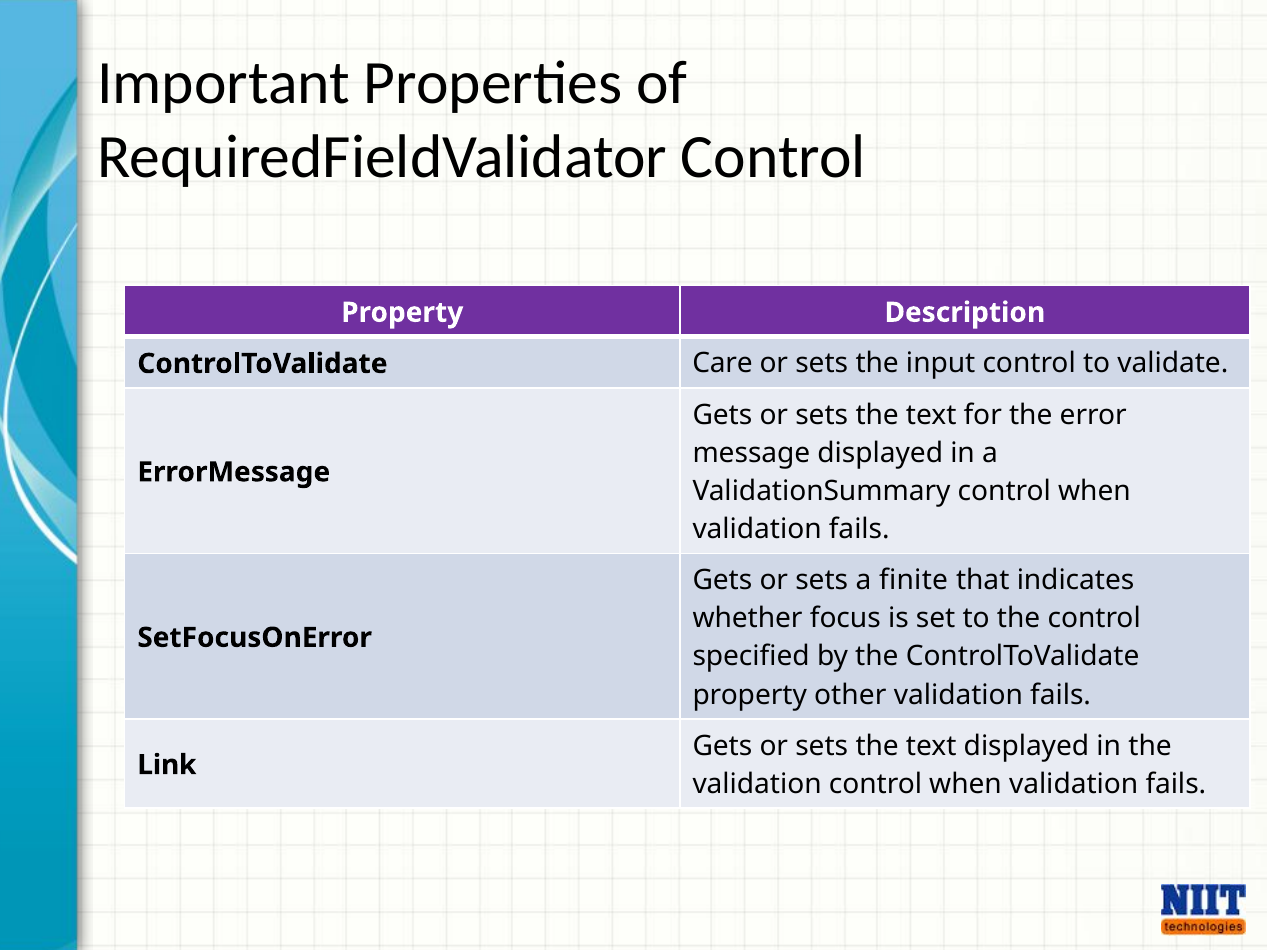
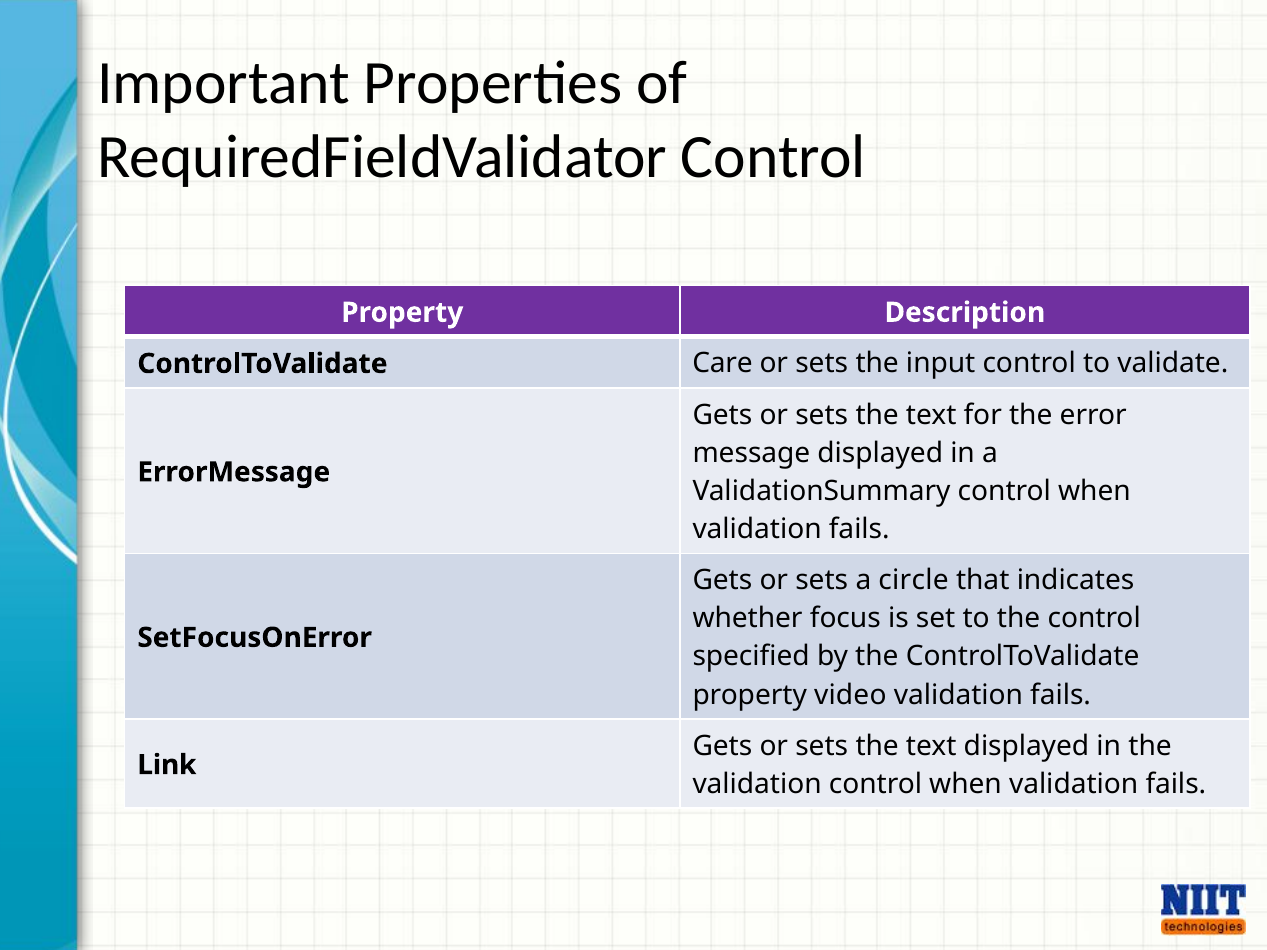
finite: finite -> circle
other: other -> video
